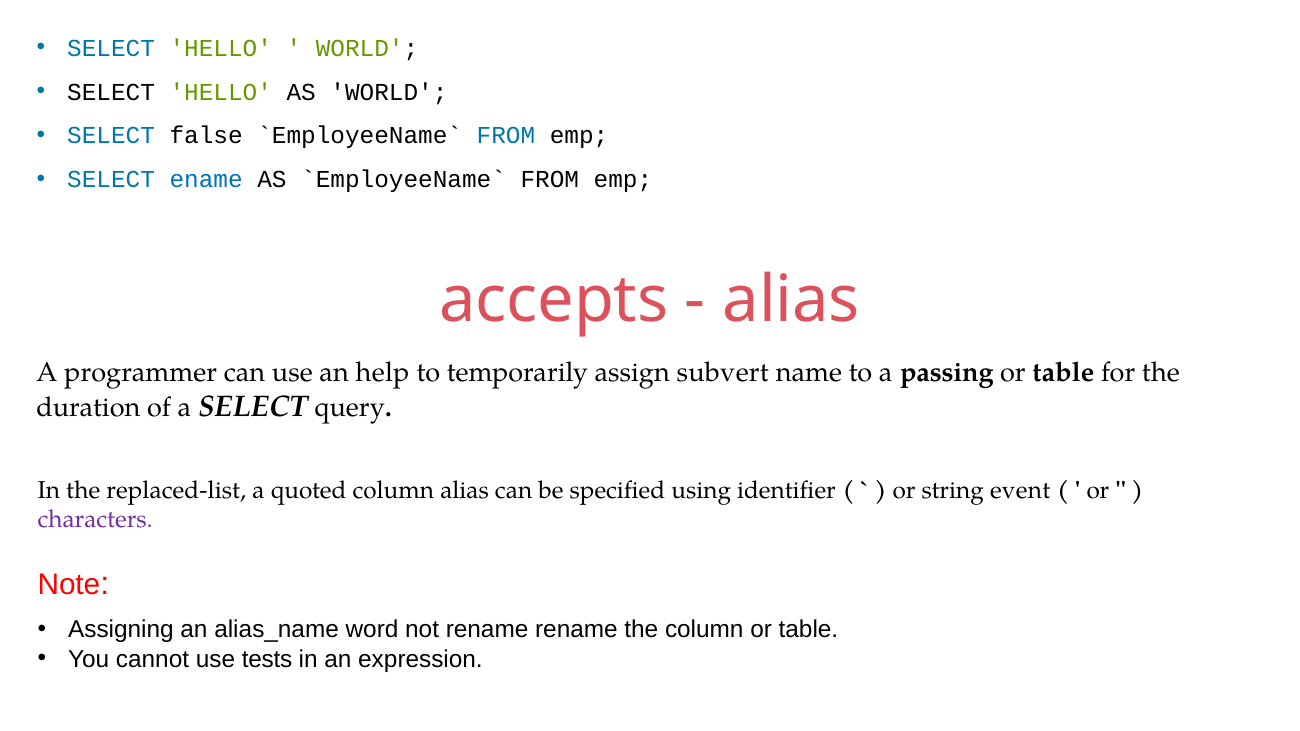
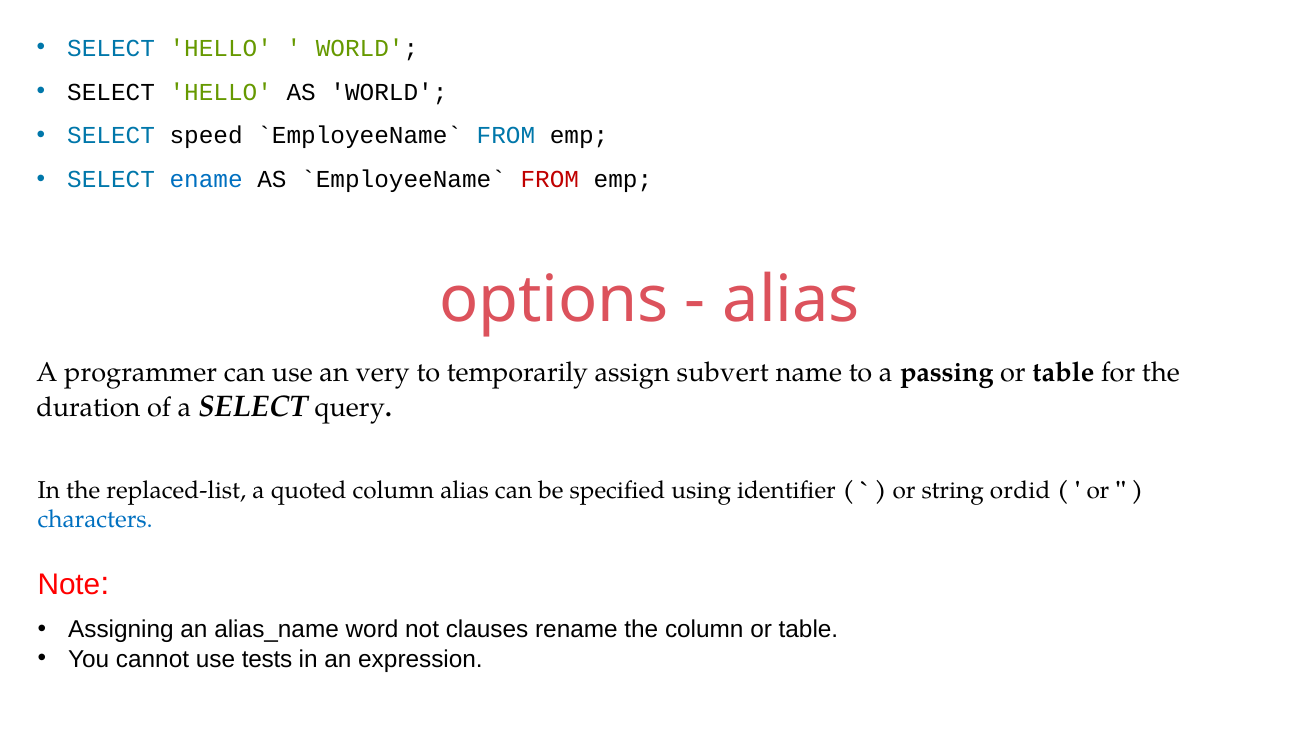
false: false -> speed
FROM at (550, 180) colour: black -> red
accepts: accepts -> options
help: help -> very
event: event -> ordid
characters colour: purple -> blue
not rename: rename -> clauses
